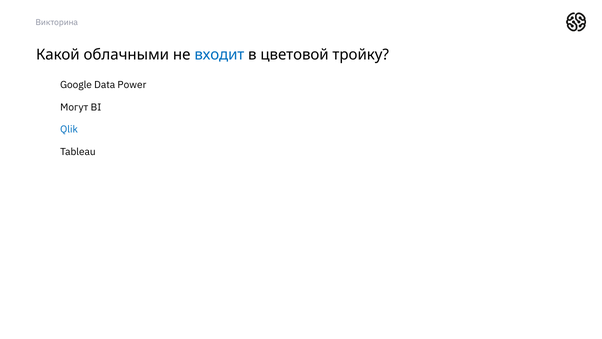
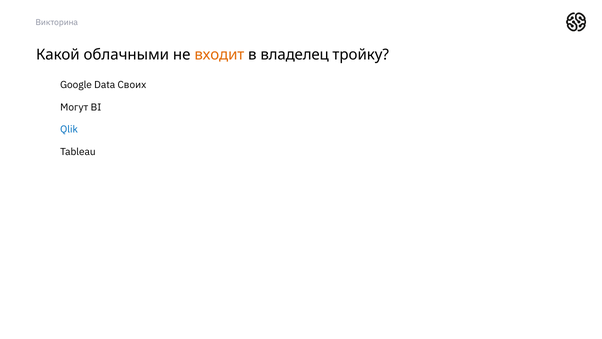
входит colour: blue -> orange
цветовой: цветовой -> владелец
Power: Power -> Своих
